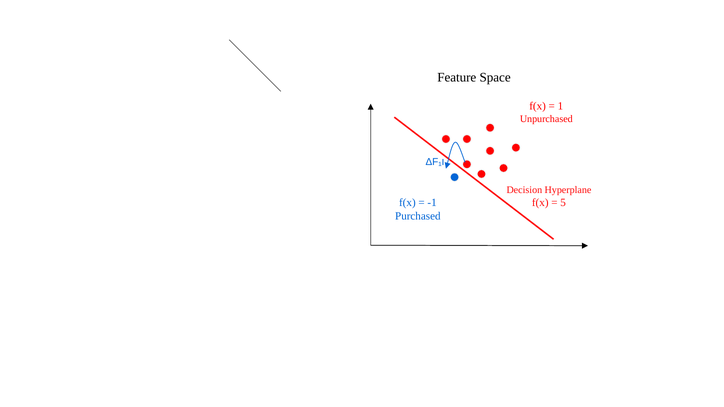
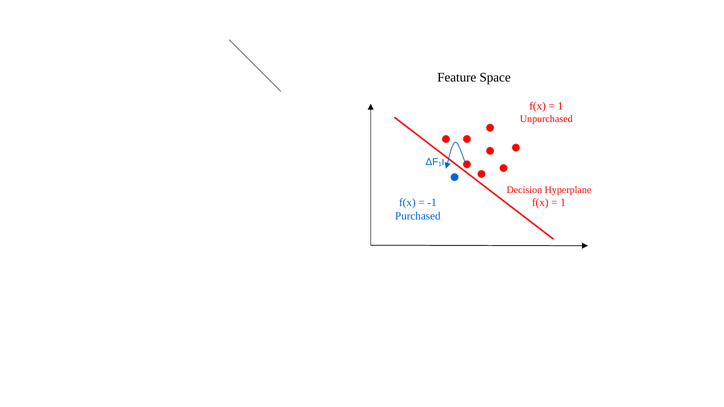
5 at (563, 203): 5 -> 1
